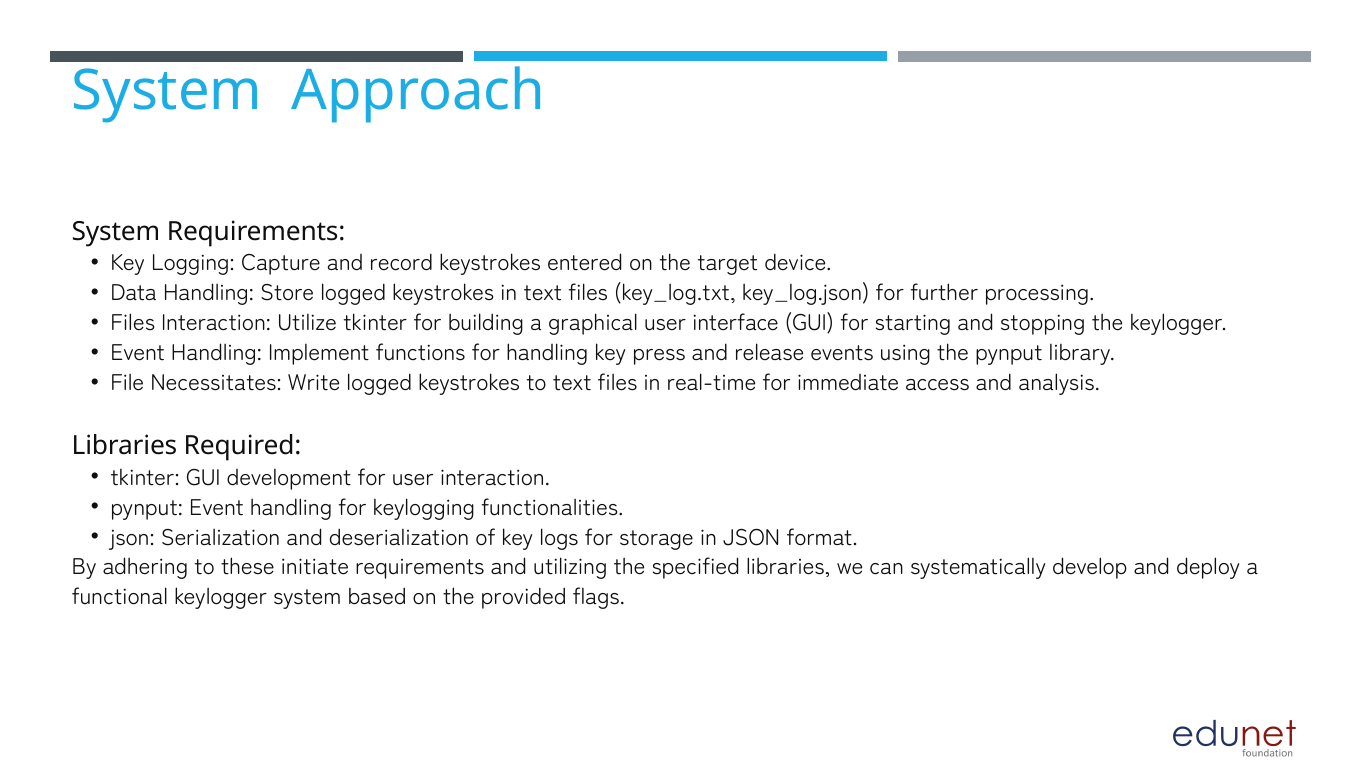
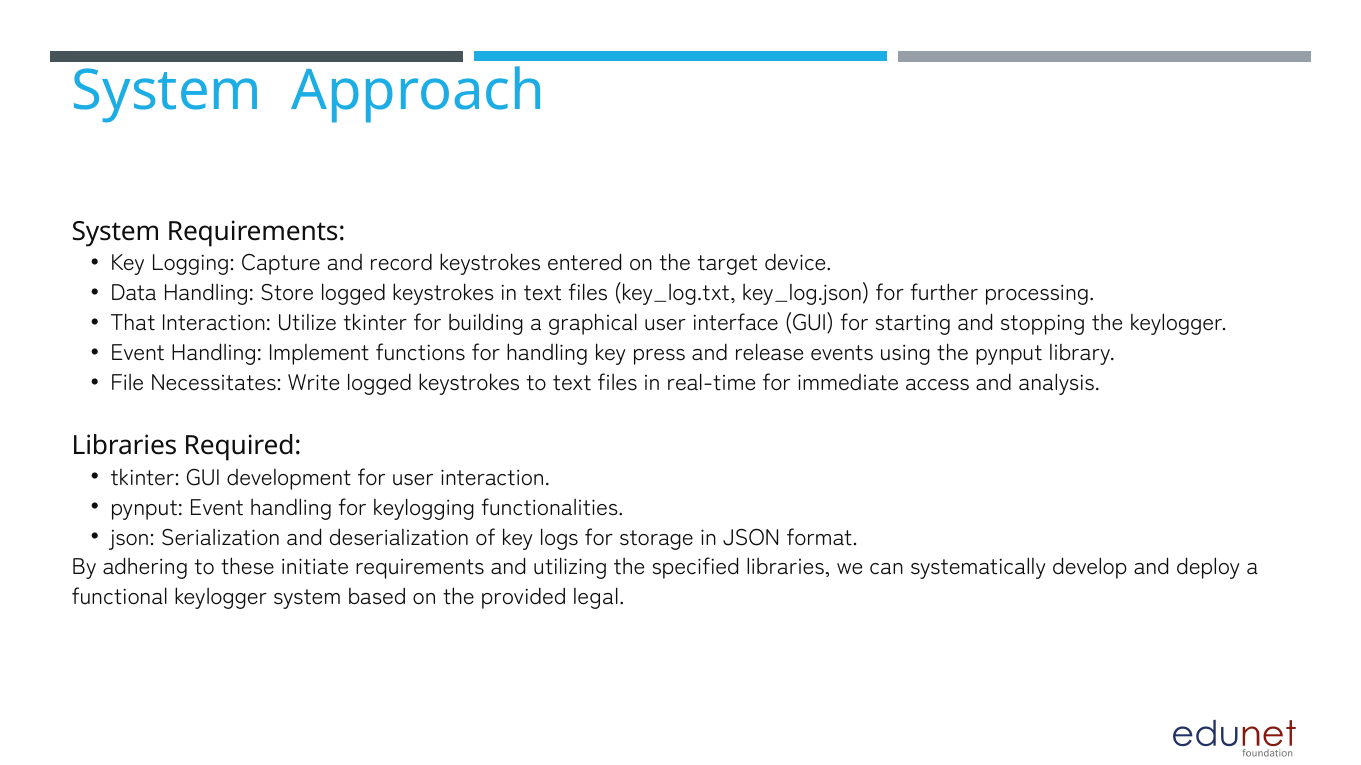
Files at (133, 323): Files -> That
flags: flags -> legal
